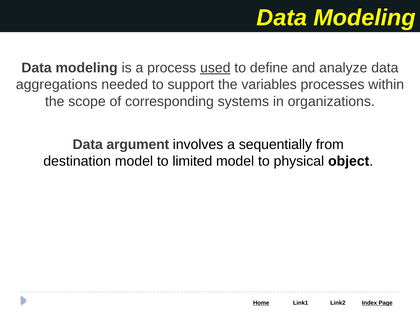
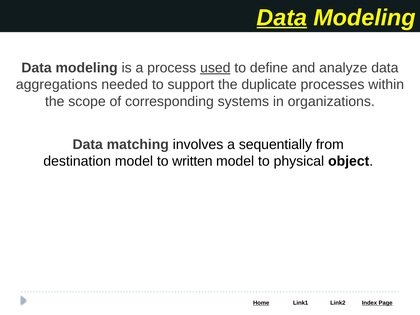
Data at (282, 18) underline: none -> present
variables: variables -> duplicate
argument: argument -> matching
limited: limited -> written
